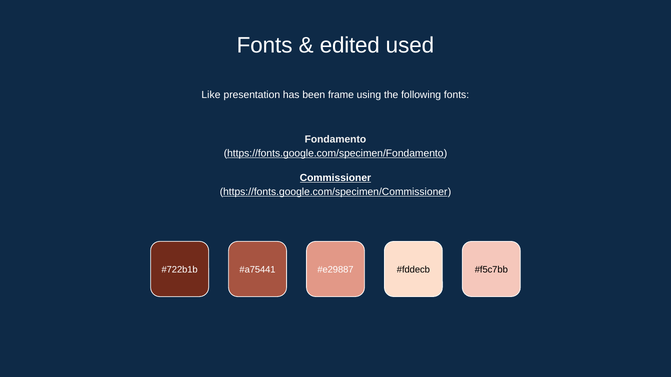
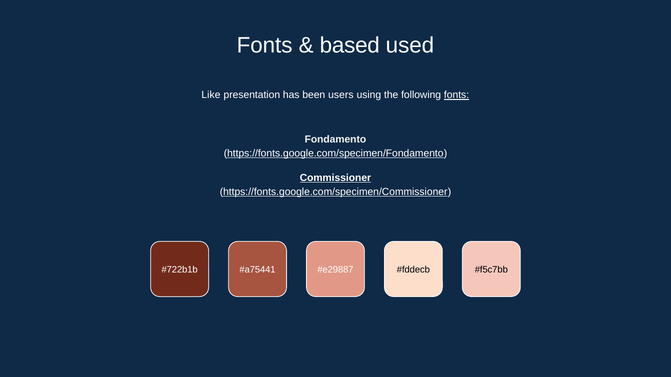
edited: edited -> based
frame: frame -> users
fonts at (457, 95) underline: none -> present
